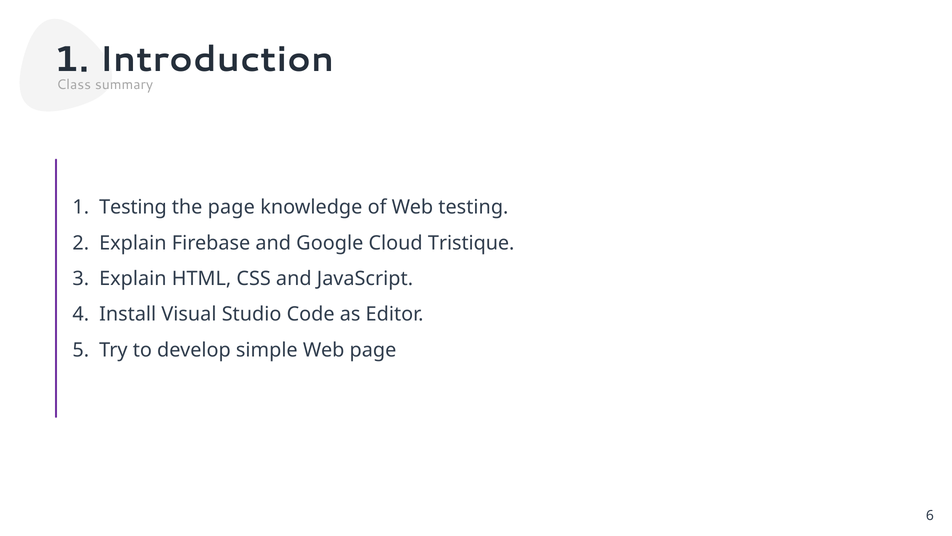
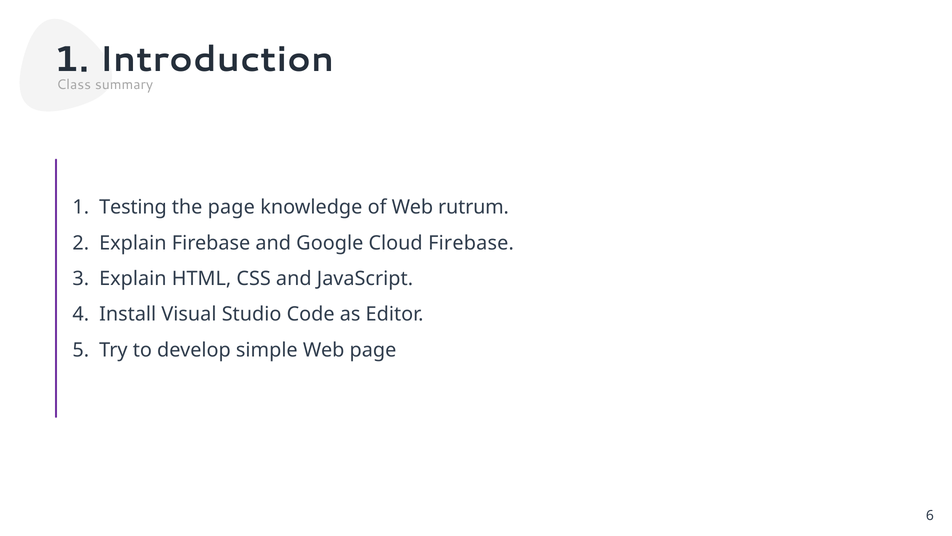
Web testing: testing -> rutrum
Cloud Tristique: Tristique -> Firebase
